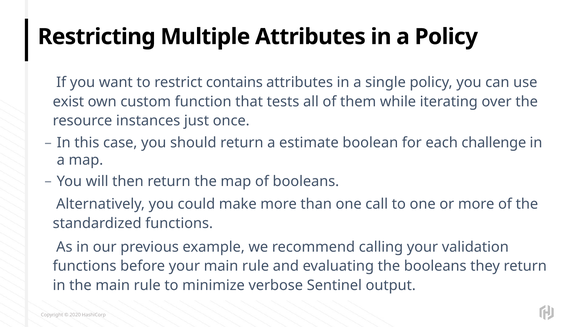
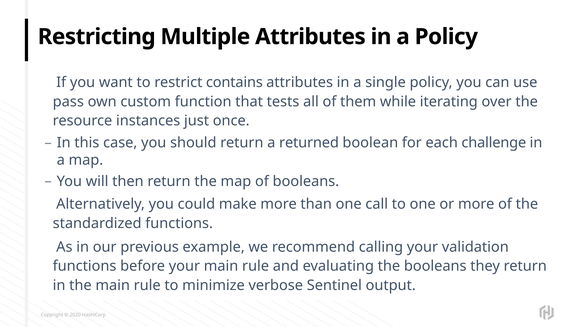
exist: exist -> pass
estimate: estimate -> returned
